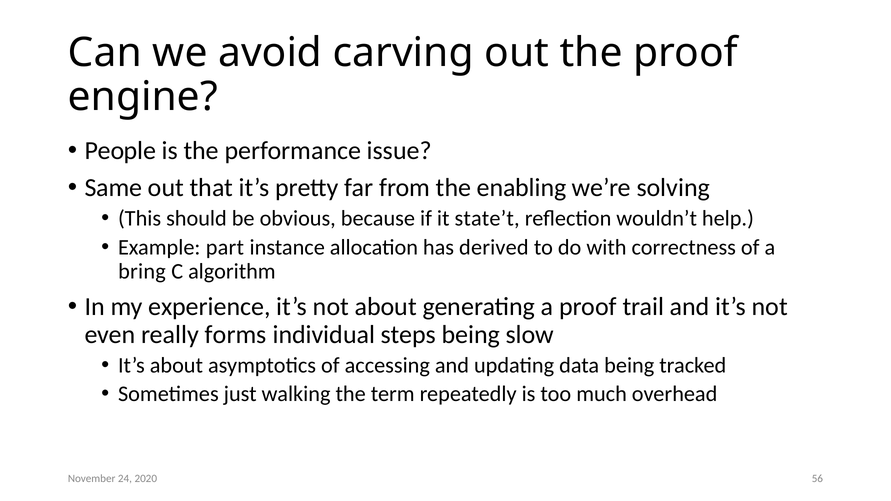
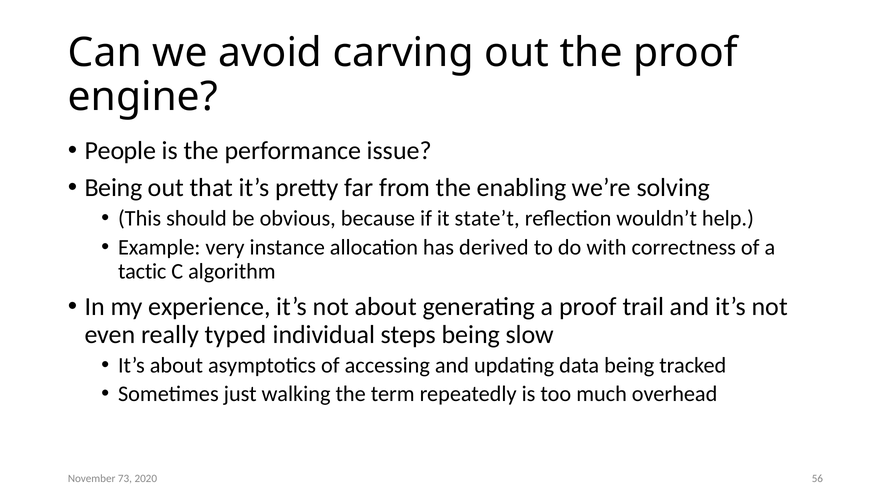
Same at (113, 188): Same -> Being
part: part -> very
bring: bring -> tactic
forms: forms -> typed
24: 24 -> 73
